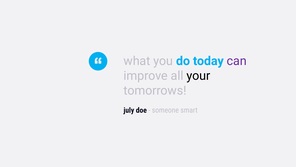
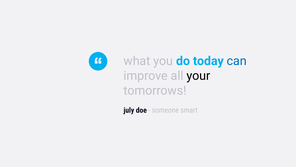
can colour: purple -> blue
